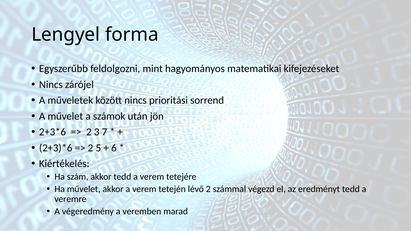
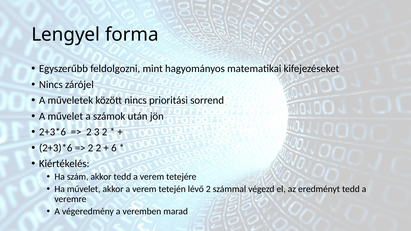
3 7: 7 -> 2
2 5: 5 -> 2
